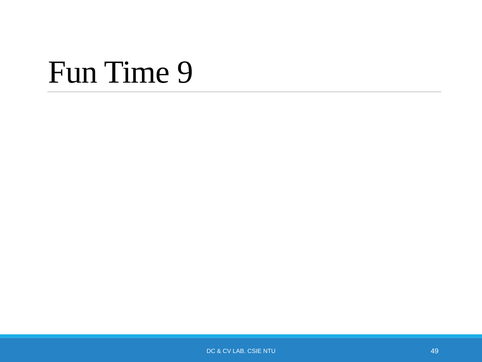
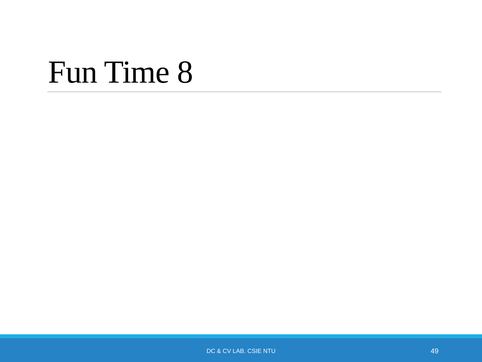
9: 9 -> 8
